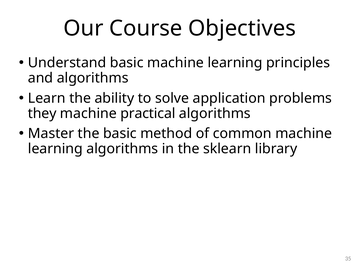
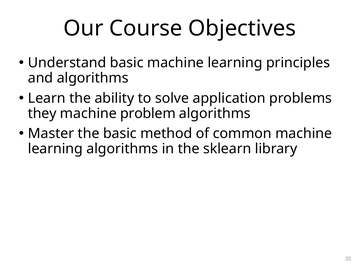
practical: practical -> problem
